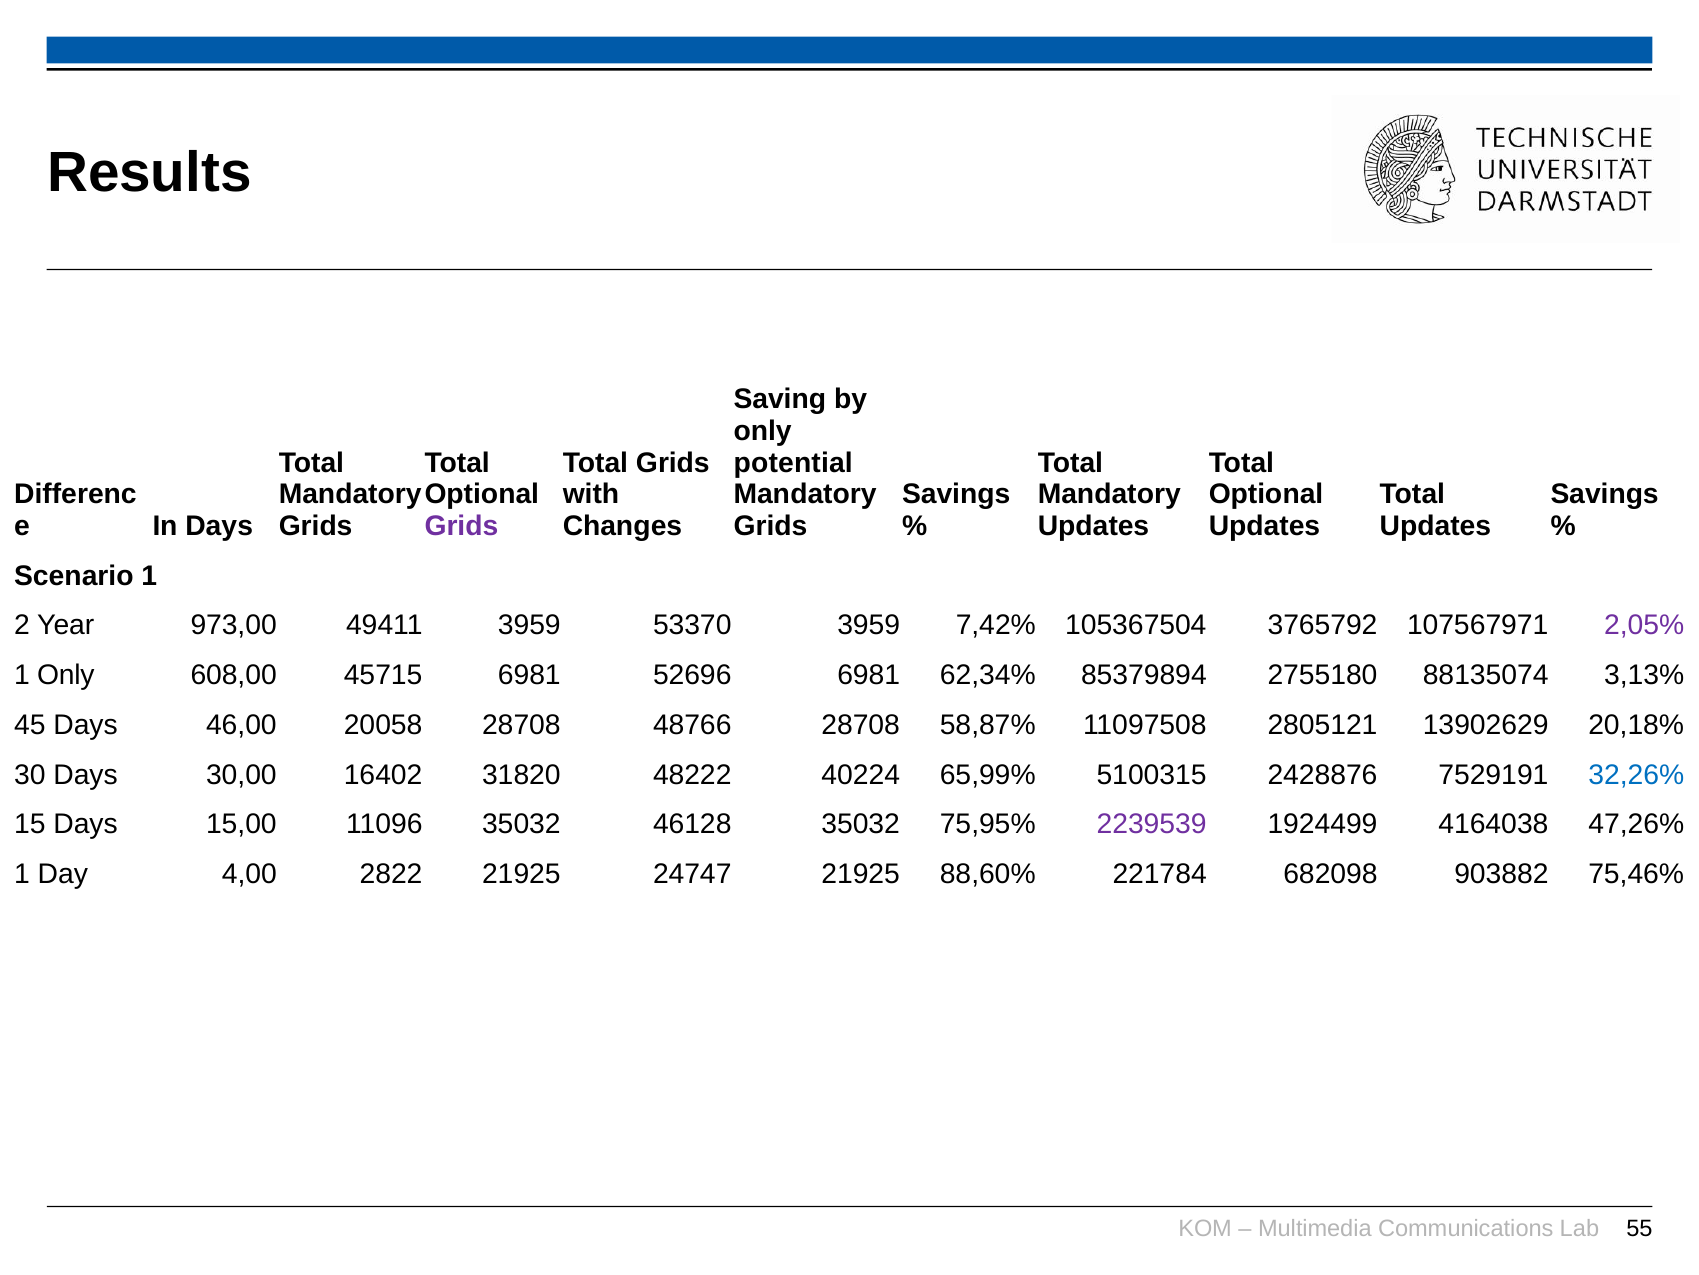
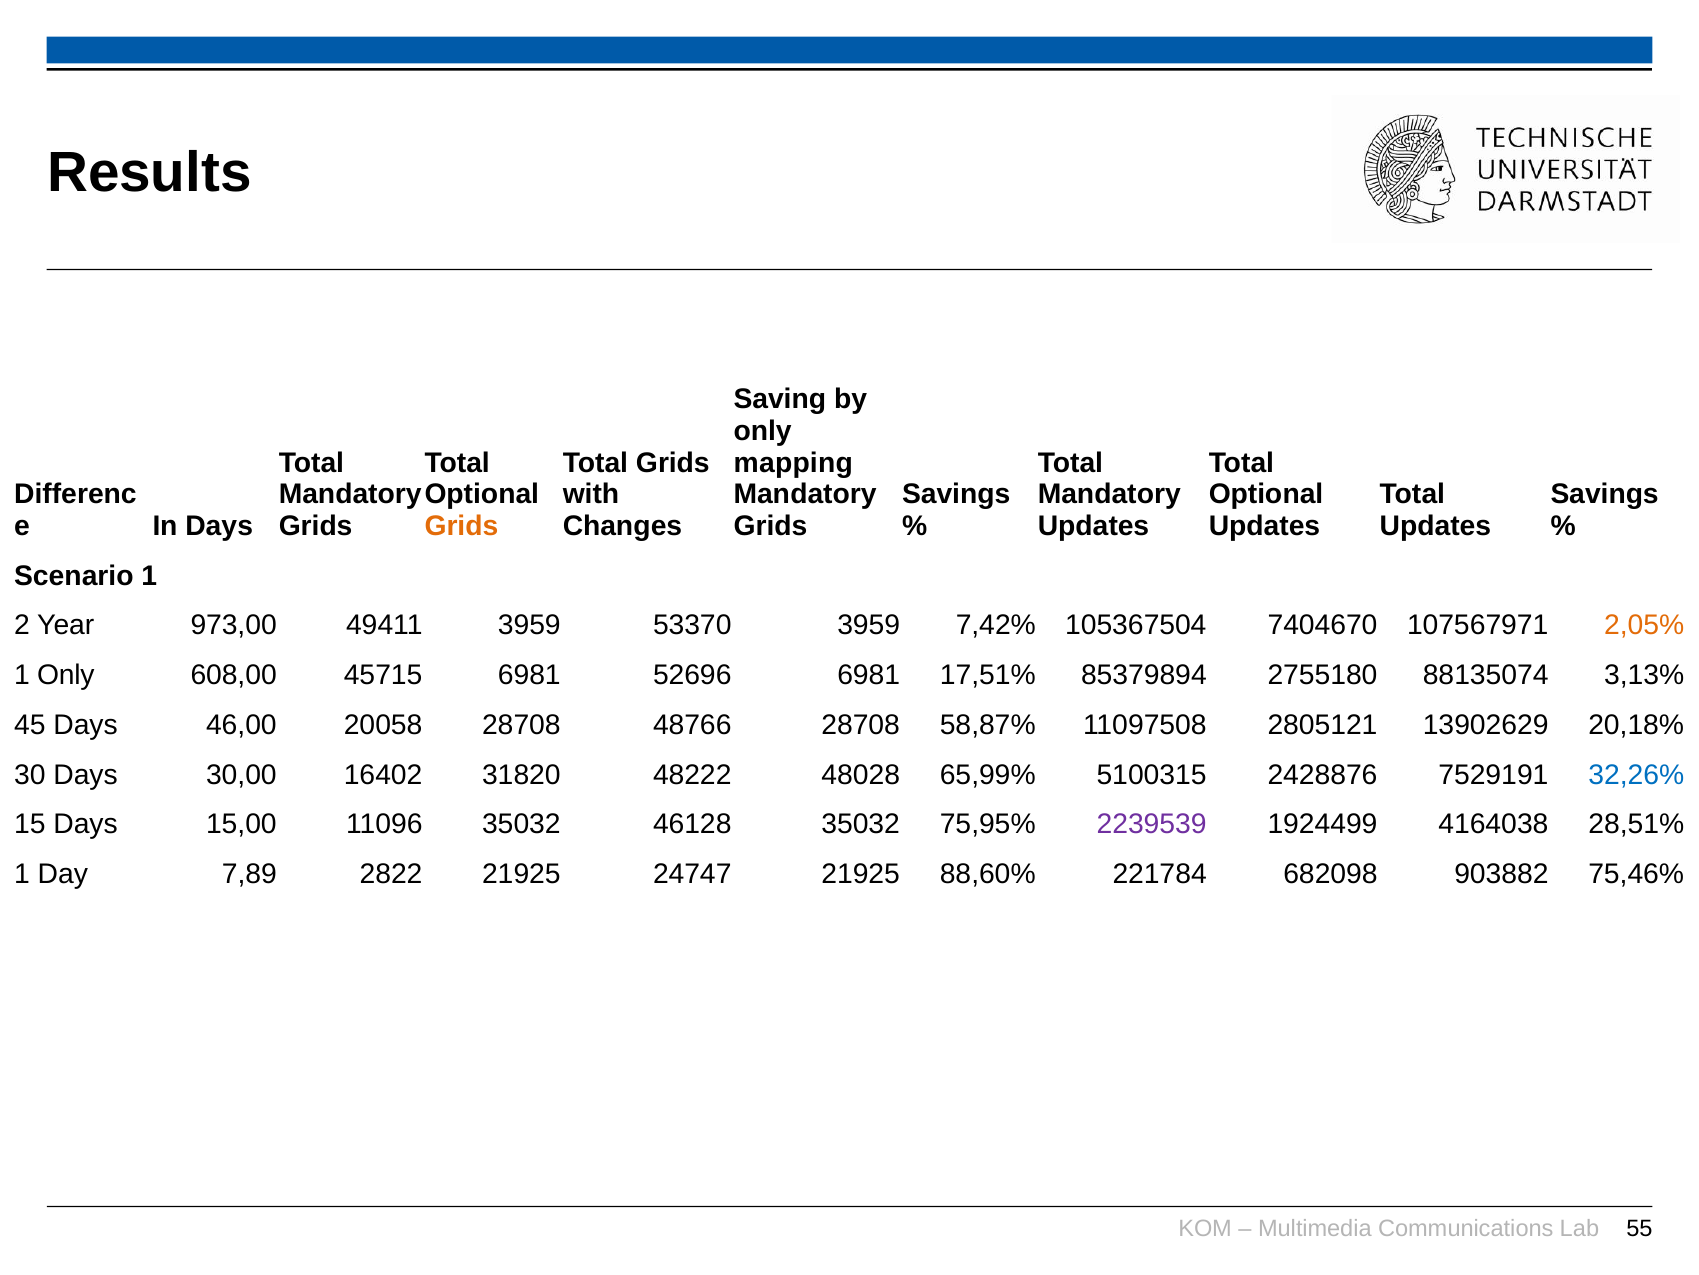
potential: potential -> mapping
Grids at (461, 526) colour: purple -> orange
3765792: 3765792 -> 7404670
2,05% colour: purple -> orange
62,34%: 62,34% -> 17,51%
40224: 40224 -> 48028
47,26%: 47,26% -> 28,51%
4,00: 4,00 -> 7,89
